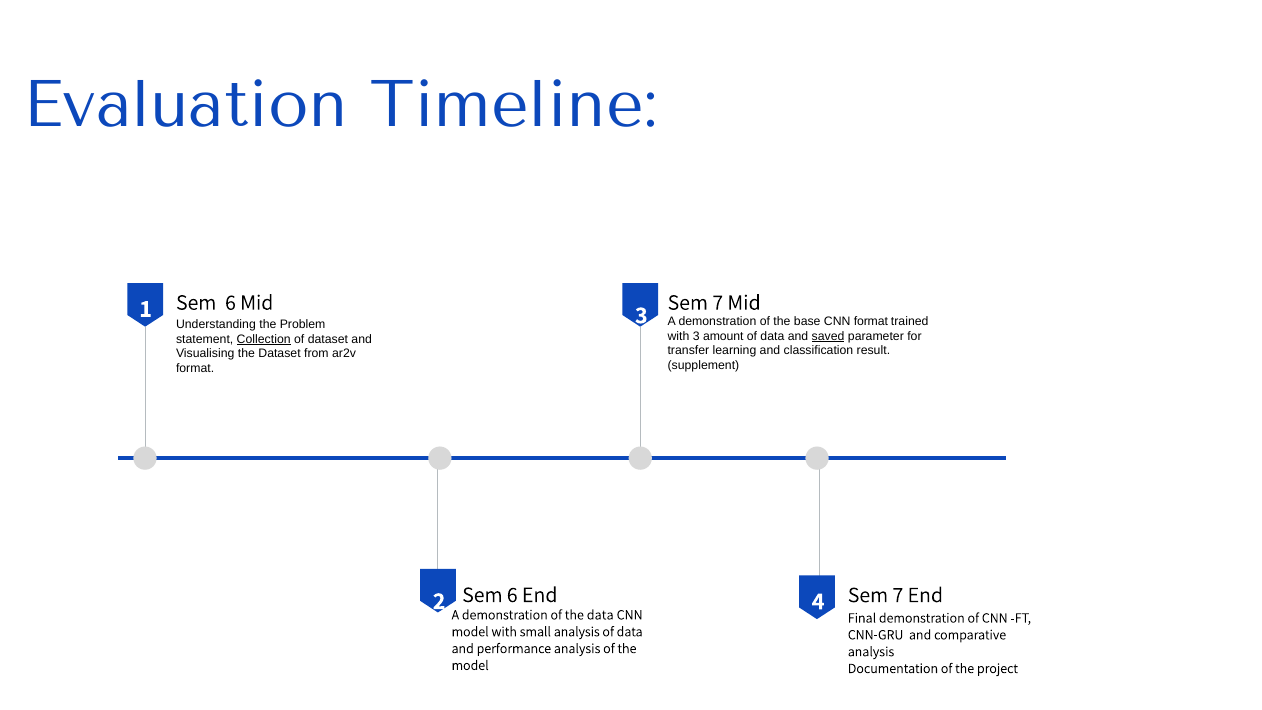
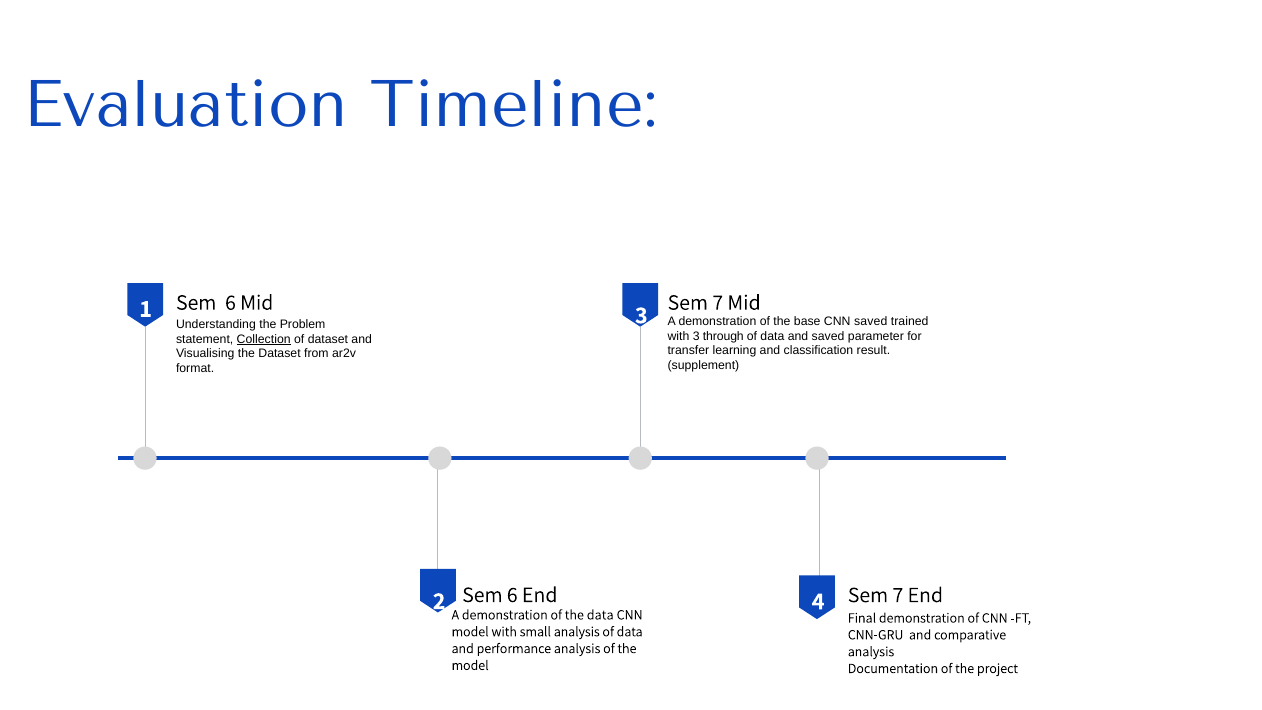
CNN format: format -> saved
amount: amount -> through
saved at (828, 336) underline: present -> none
